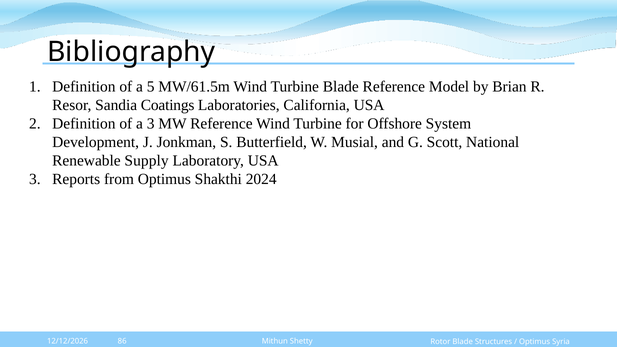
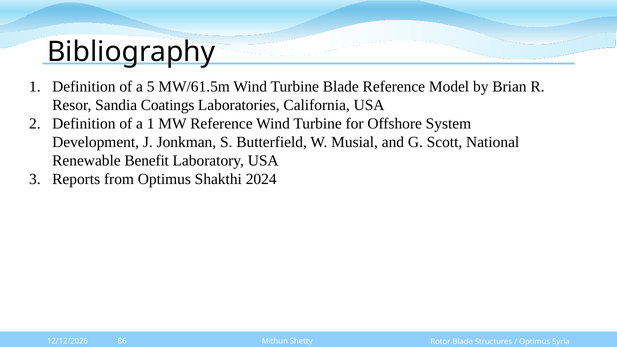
a 3: 3 -> 1
Supply: Supply -> Benefit
